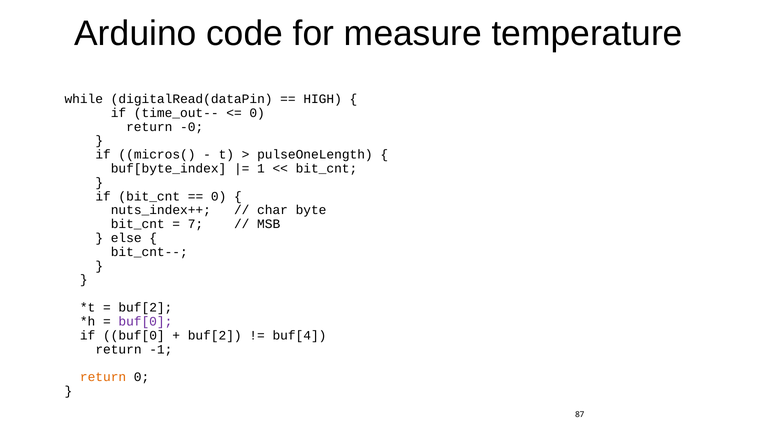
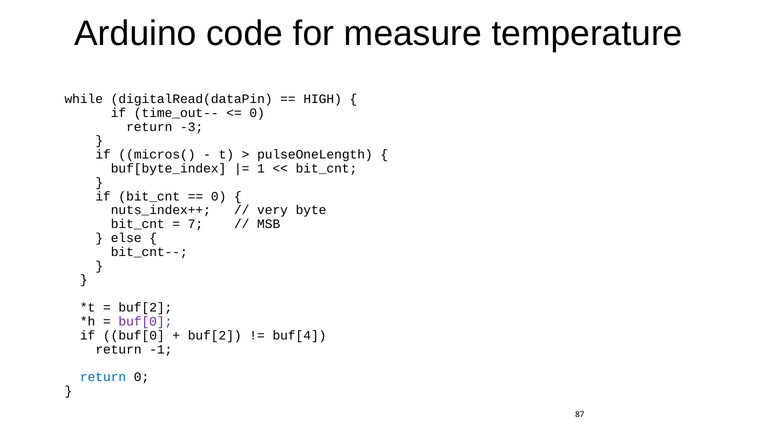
-0: -0 -> -3
char: char -> very
return at (103, 377) colour: orange -> blue
